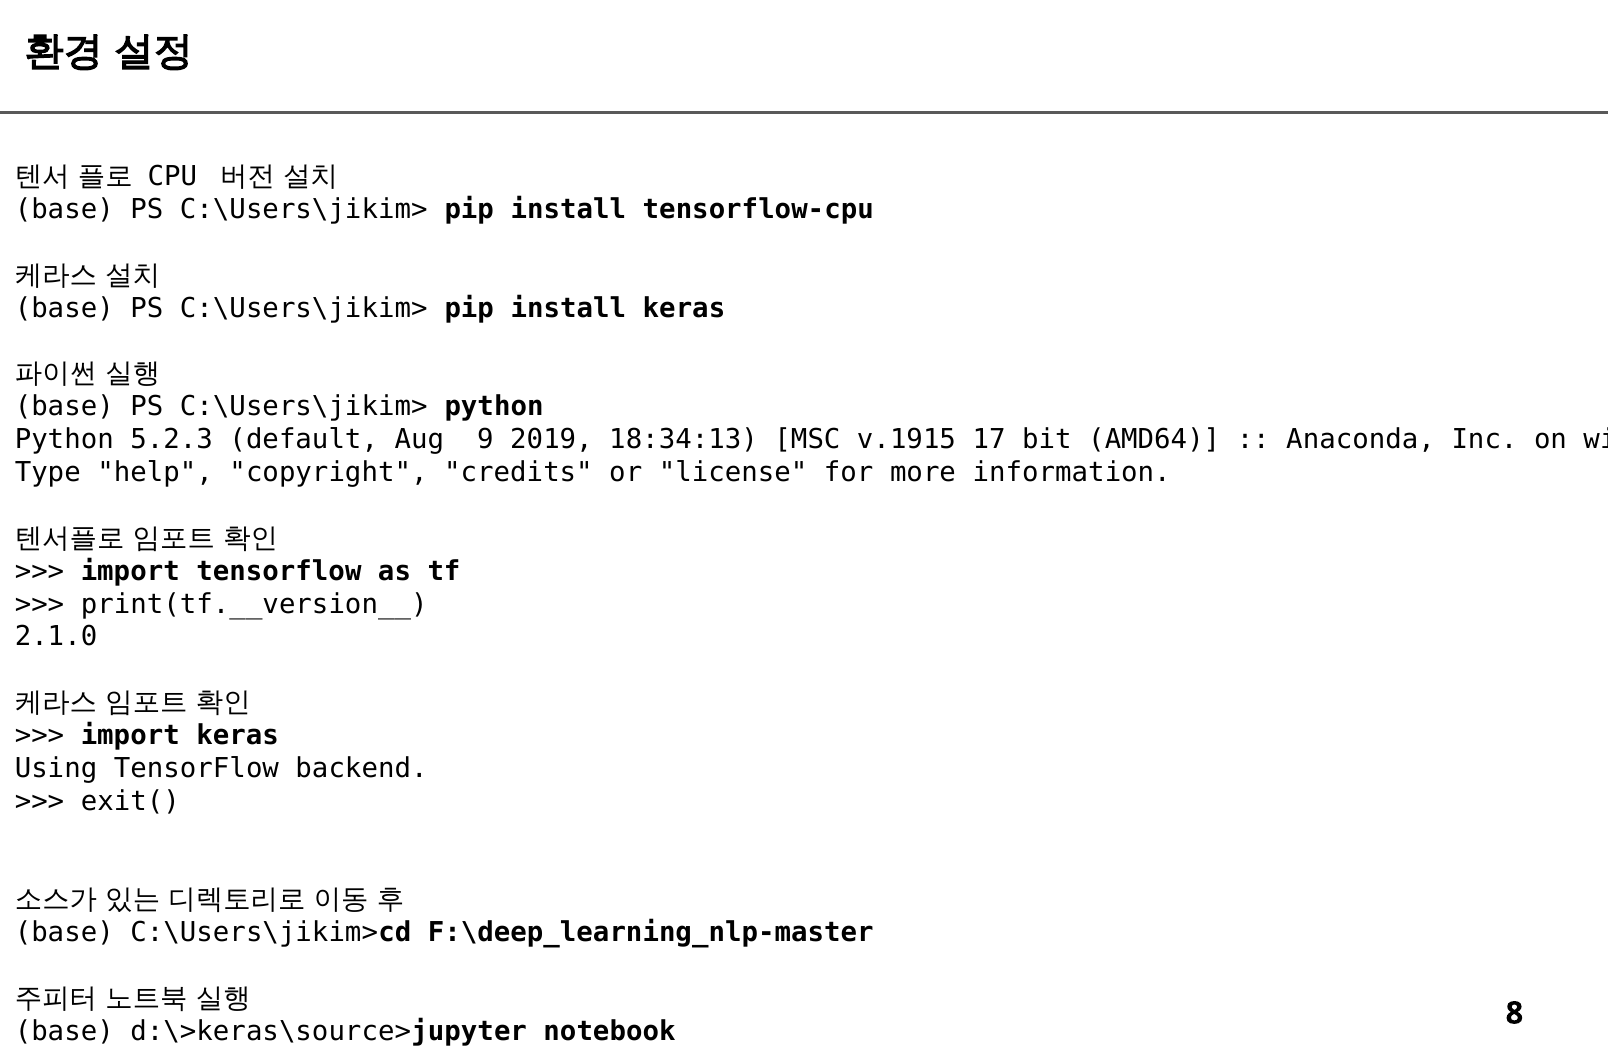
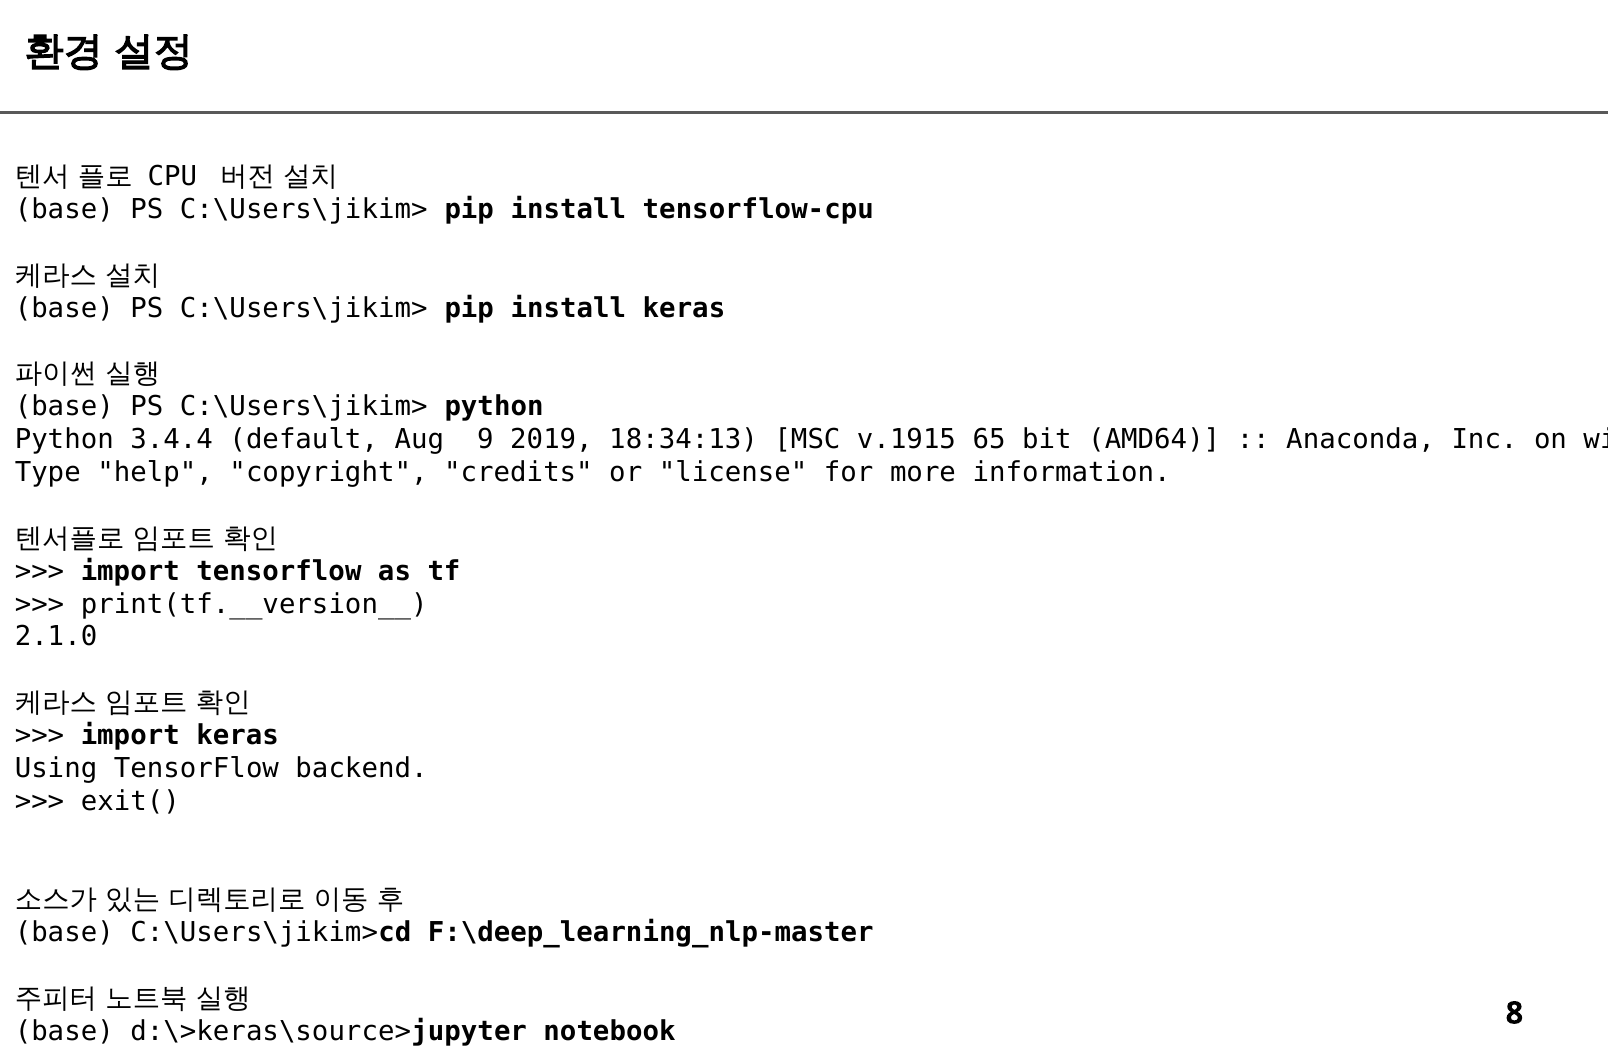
5.2.3: 5.2.3 -> 3.4.4
17: 17 -> 65
